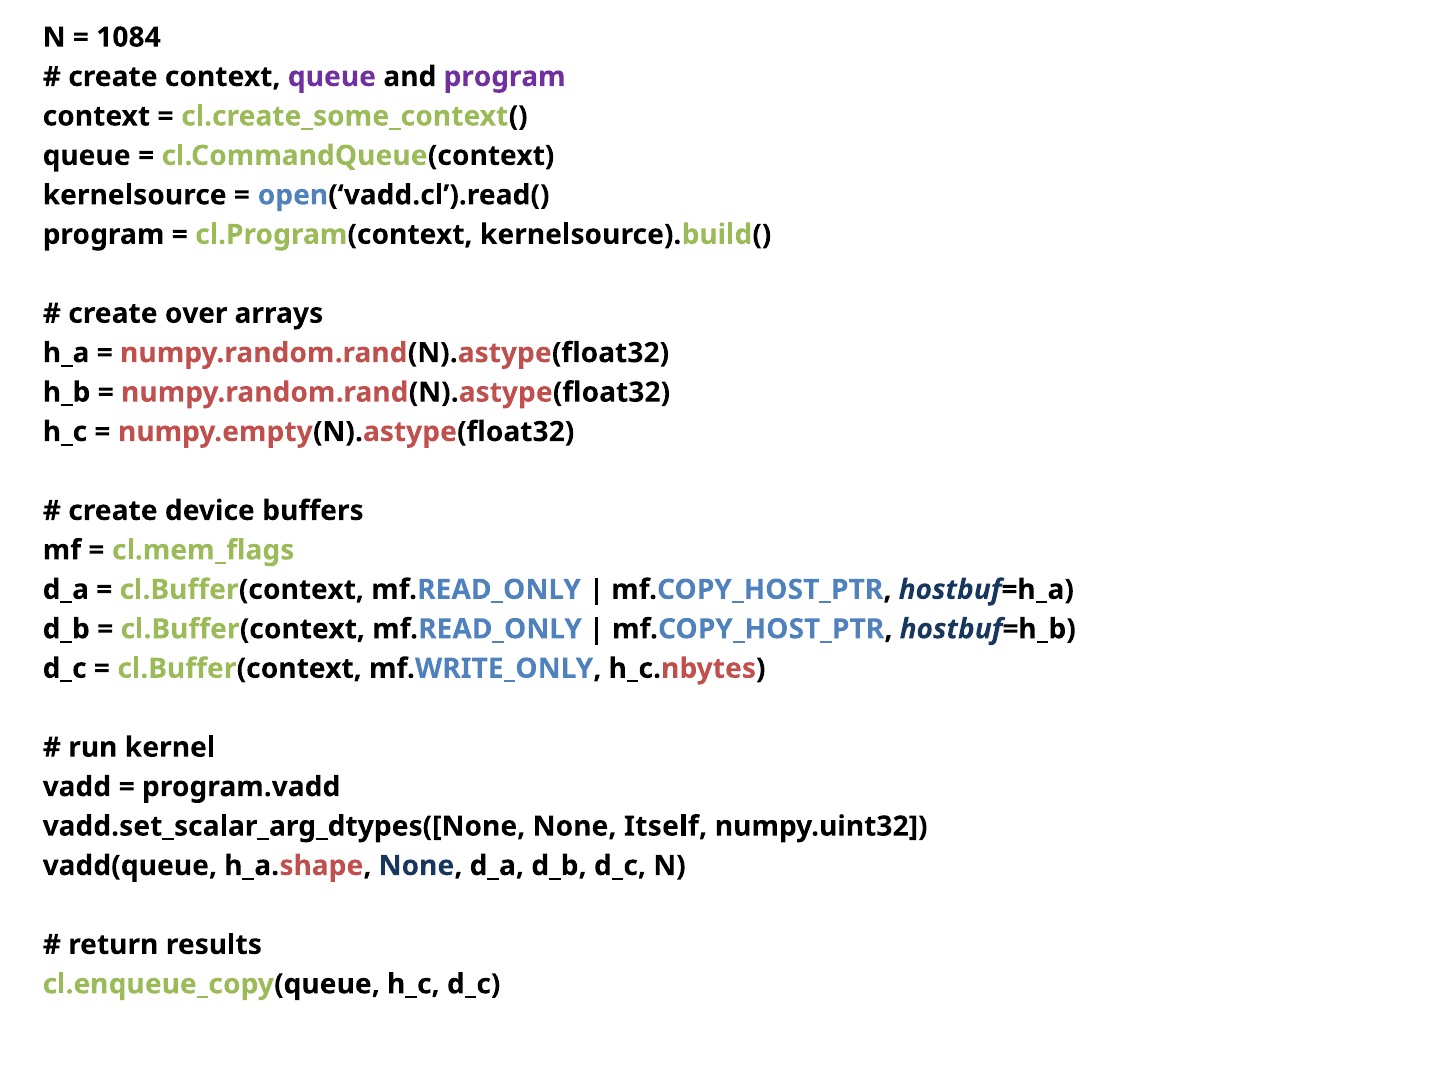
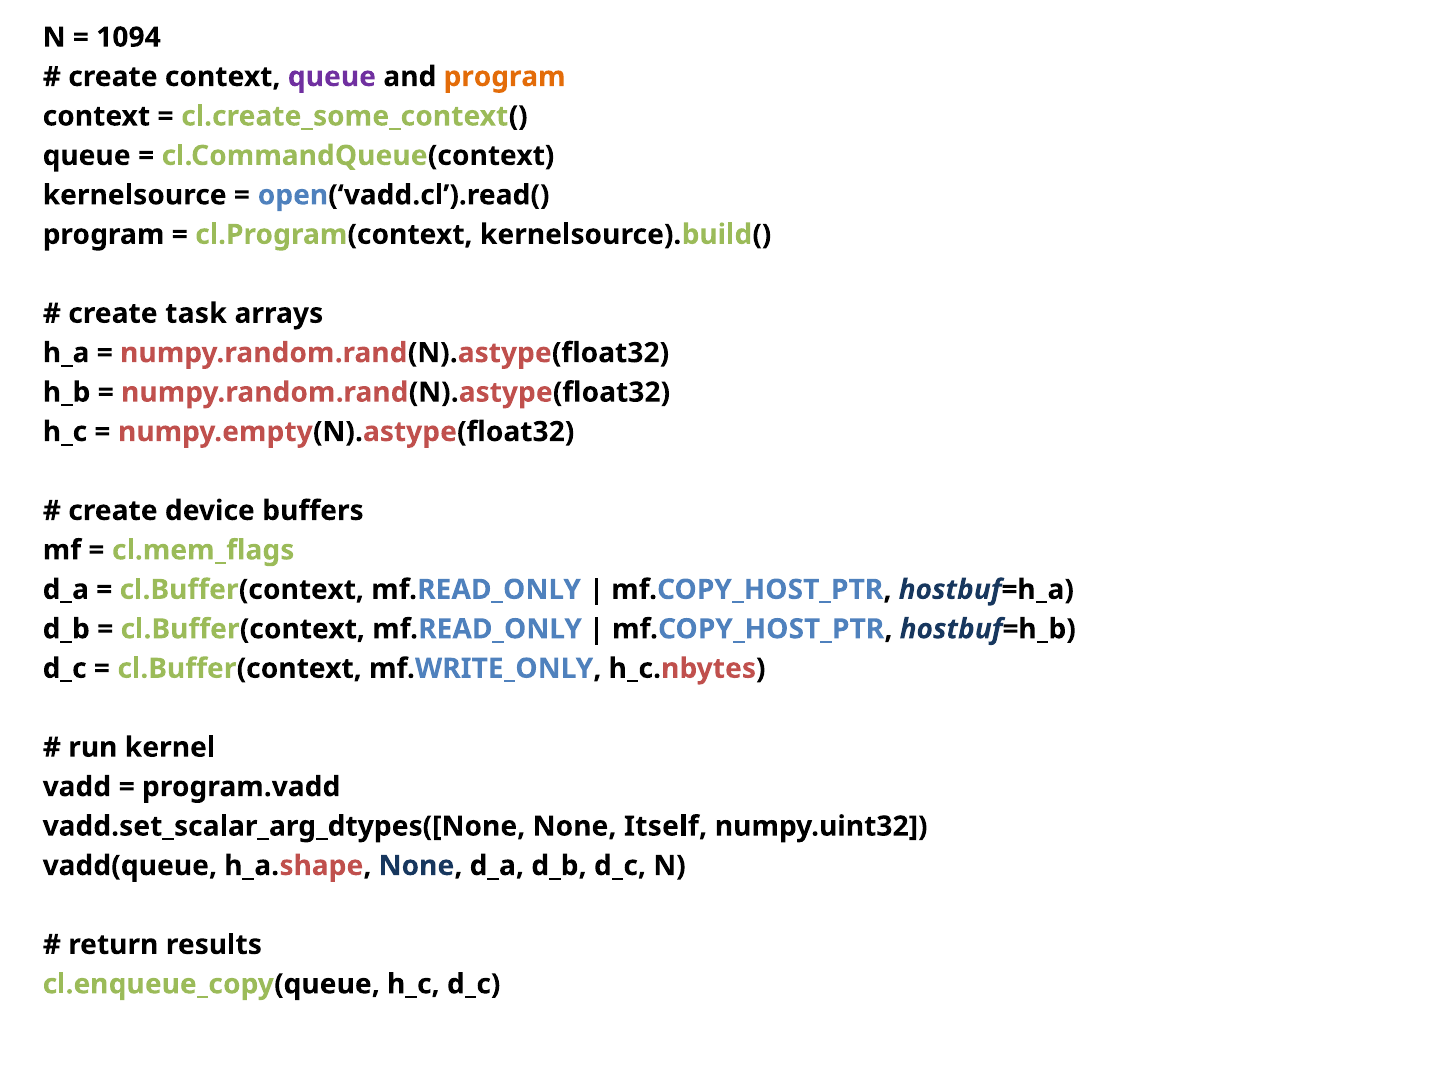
1084: 1084 -> 1094
program at (505, 77) colour: purple -> orange
over: over -> task
